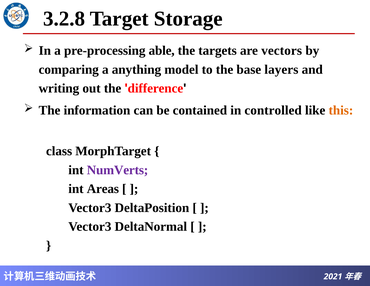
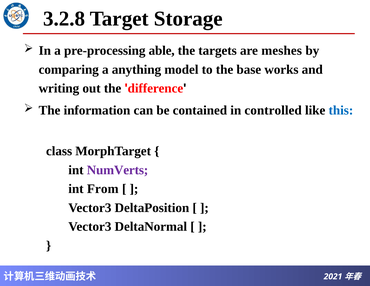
vectors: vectors -> meshes
layers: layers -> works
this colour: orange -> blue
Areas: Areas -> From
